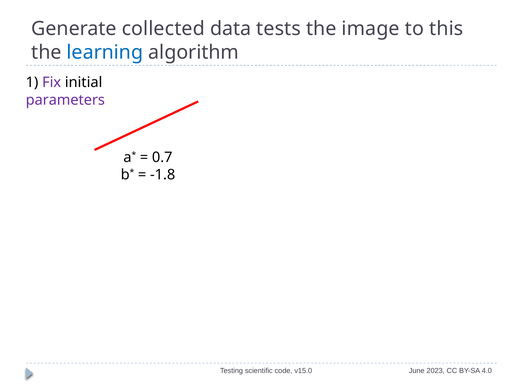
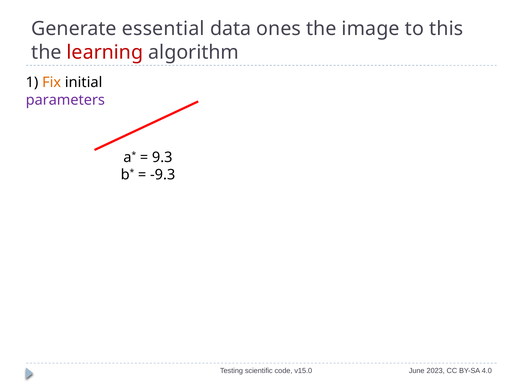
collected: collected -> essential
tests: tests -> ones
learning colour: blue -> red
Fix colour: purple -> orange
0.7: 0.7 -> 9.3
-1.8: -1.8 -> -9.3
